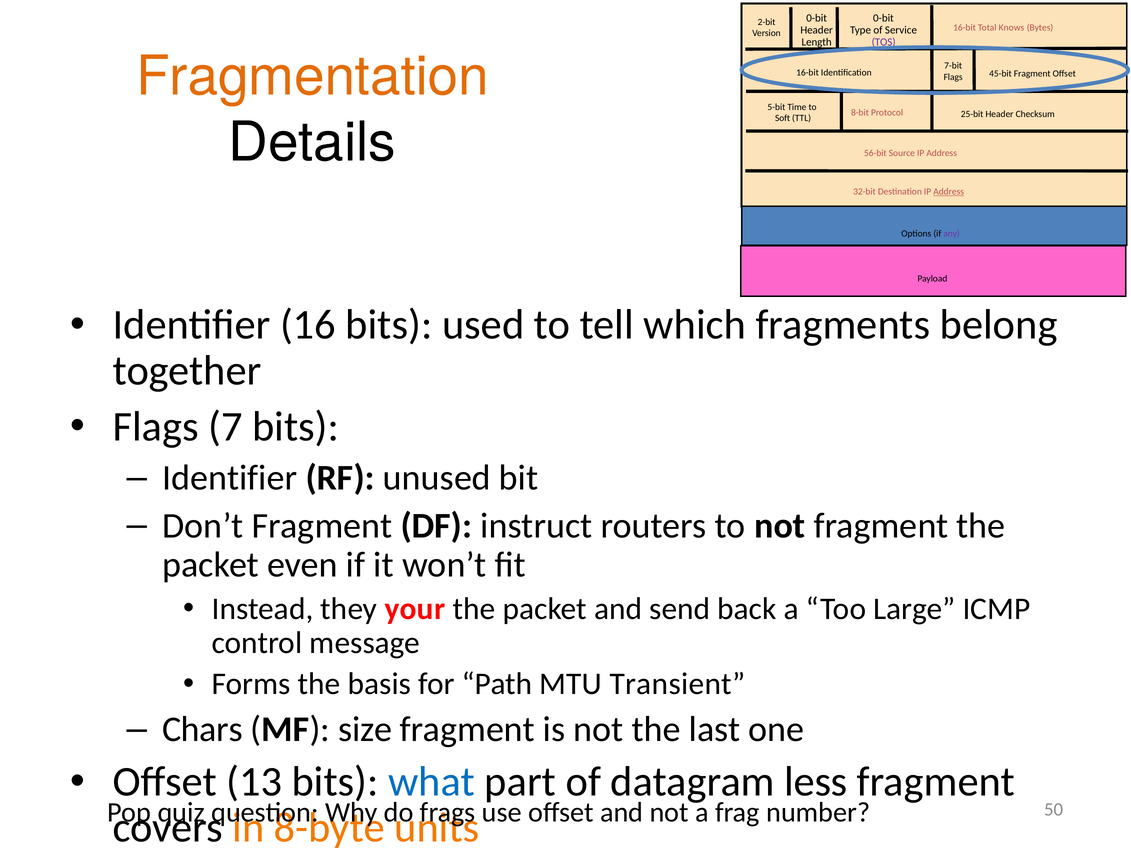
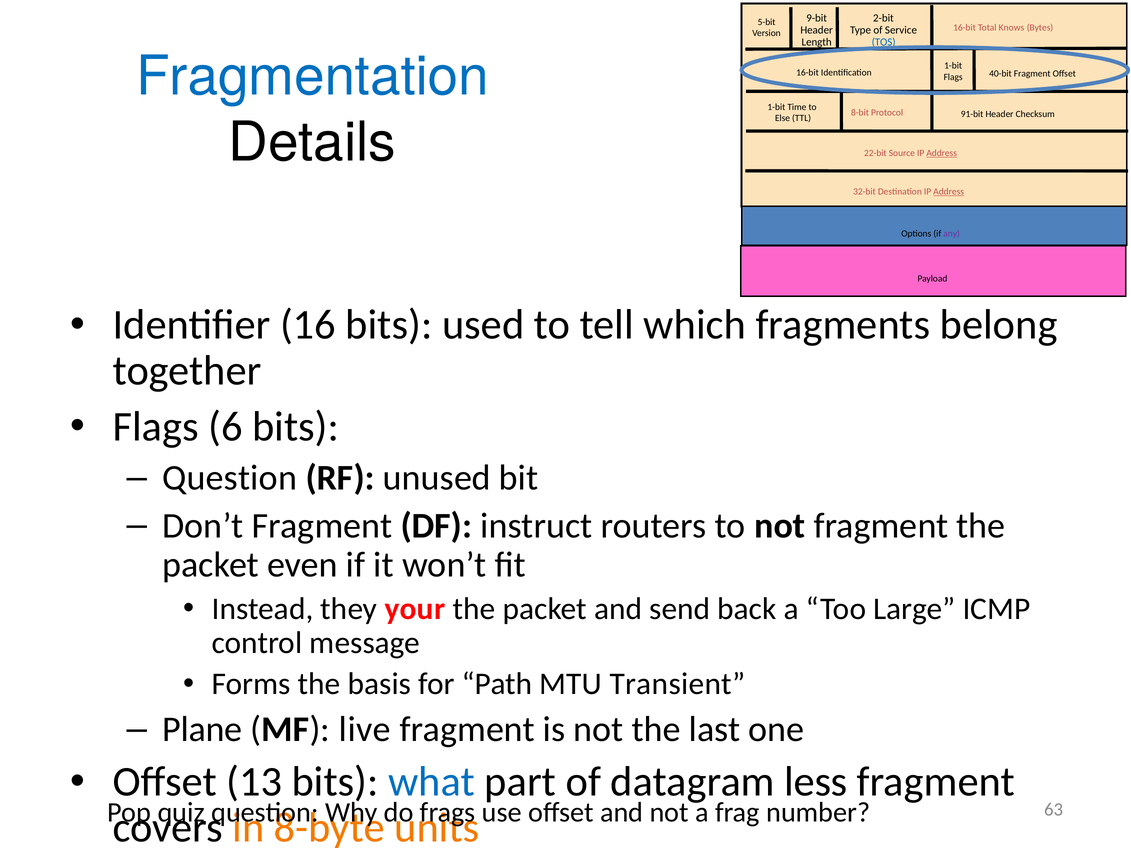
0-bit at (817, 18): 0-bit -> 9-bit
0-bit at (883, 18): 0-bit -> 2-bit
2-bit: 2-bit -> 5-bit
TOS colour: purple -> blue
Fragmentation colour: orange -> blue
7-bit at (953, 66): 7-bit -> 1-bit
45-bit: 45-bit -> 40-bit
5-bit at (776, 107): 5-bit -> 1-bit
25-bit: 25-bit -> 91-bit
Soft: Soft -> Else
56-bit: 56-bit -> 22-bit
Address at (942, 153) underline: none -> present
7: 7 -> 6
Identifier at (230, 478): Identifier -> Question
Chars: Chars -> Plane
size: size -> live
50: 50 -> 63
